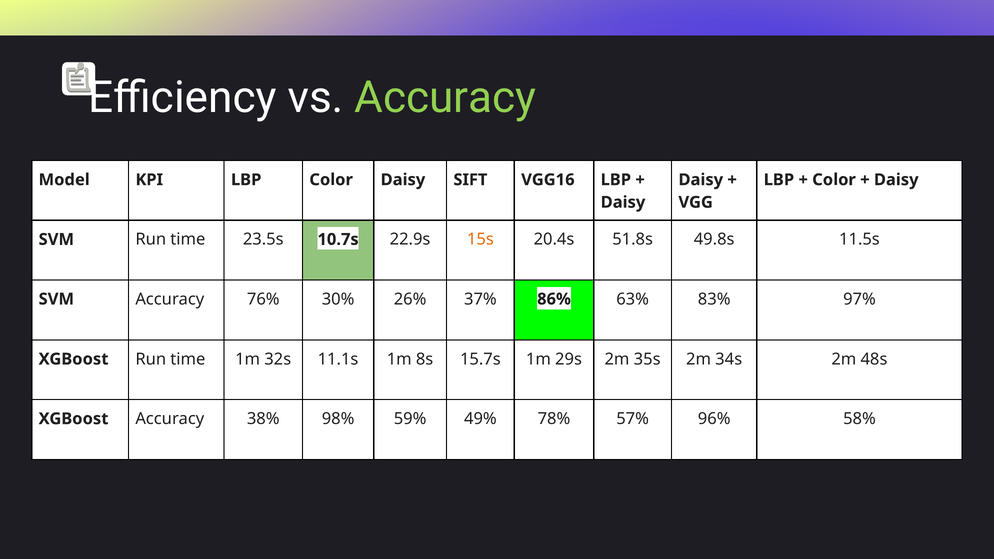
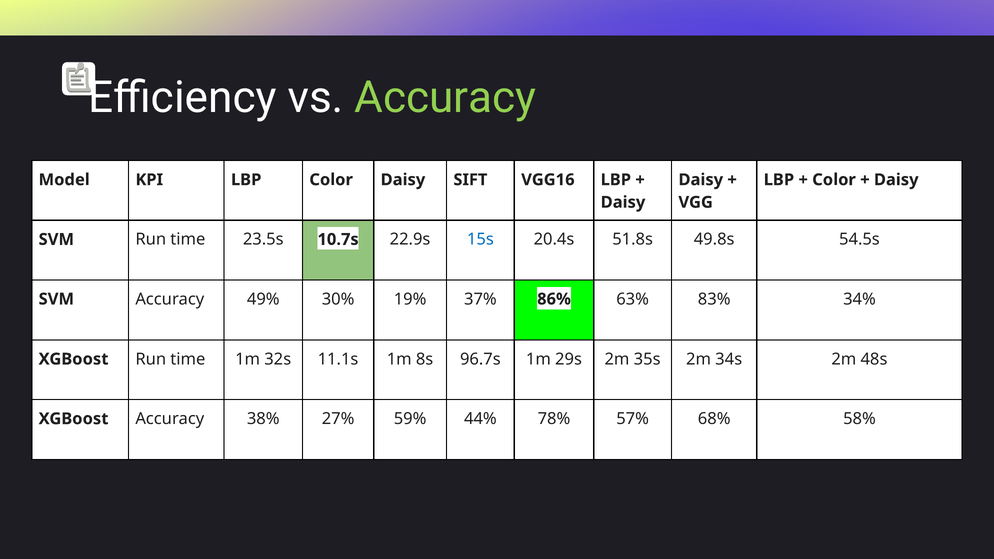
15s colour: orange -> blue
11.5s: 11.5s -> 54.5s
76%: 76% -> 49%
26%: 26% -> 19%
97%: 97% -> 34%
15.7s: 15.7s -> 96.7s
98%: 98% -> 27%
49%: 49% -> 44%
96%: 96% -> 68%
